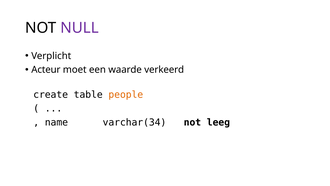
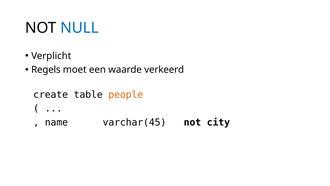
NULL colour: purple -> blue
Acteur: Acteur -> Regels
varchar(34: varchar(34 -> varchar(45
leeg: leeg -> city
